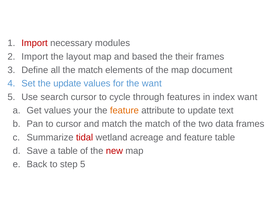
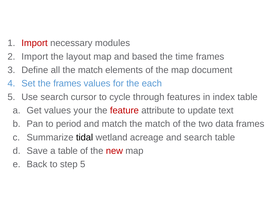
their: their -> time
the update: update -> frames
the want: want -> each
index want: want -> table
feature at (124, 110) colour: orange -> red
to cursor: cursor -> period
tidal colour: red -> black
and feature: feature -> search
